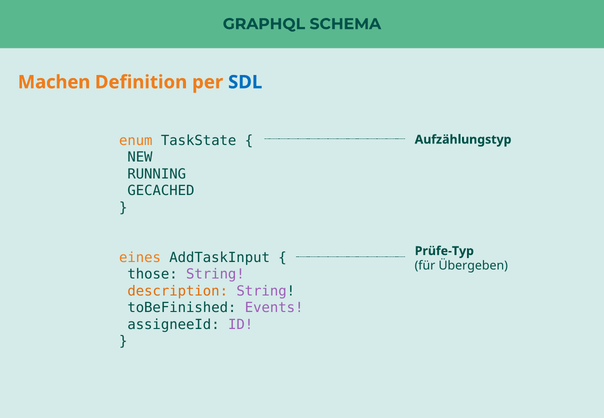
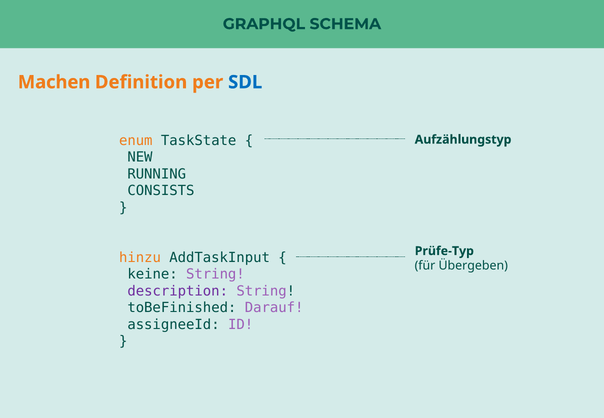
GECACHED: GECACHED -> CONSISTS
eines: eines -> hinzu
those: those -> keine
description colour: orange -> purple
Events: Events -> Darauf
